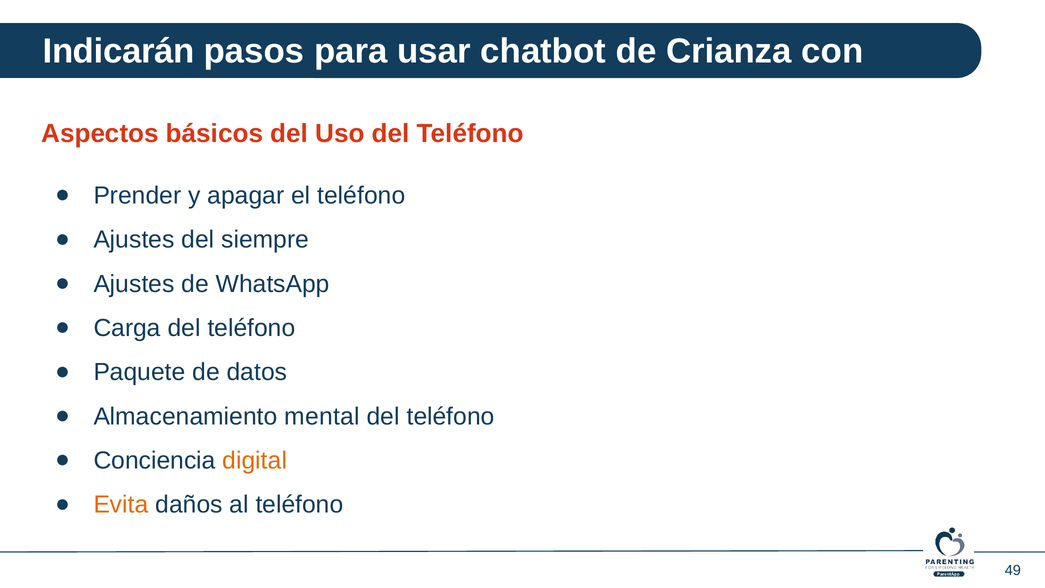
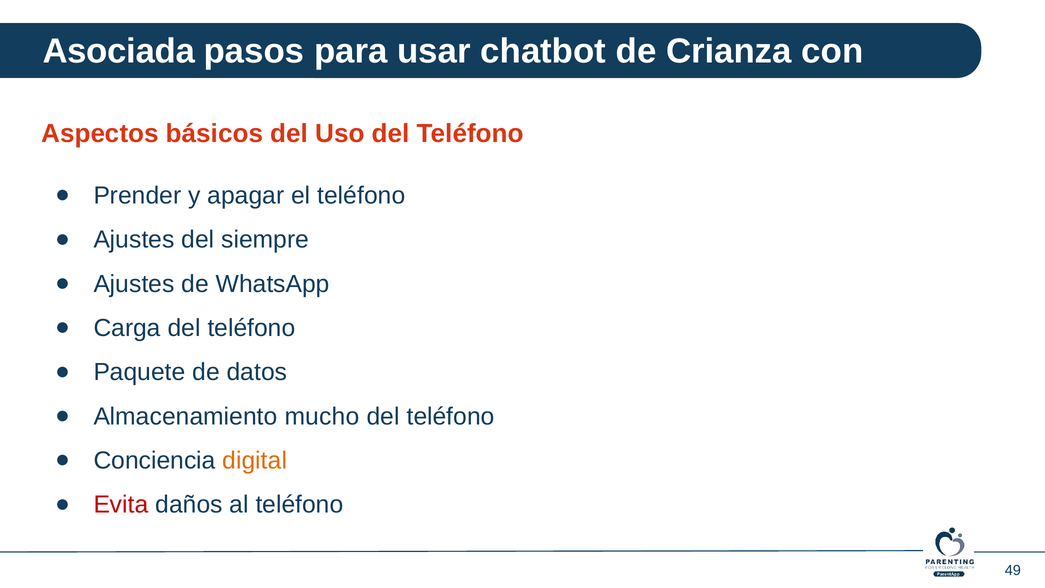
Indicarán: Indicarán -> Asociada
mental: mental -> mucho
Evita colour: orange -> red
